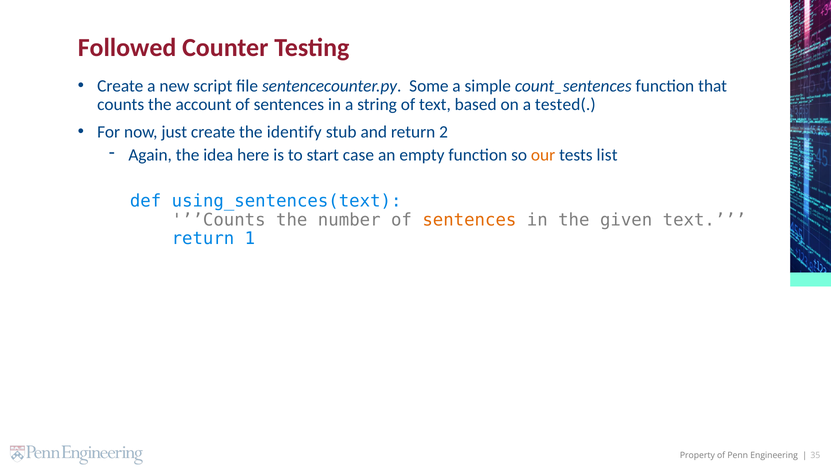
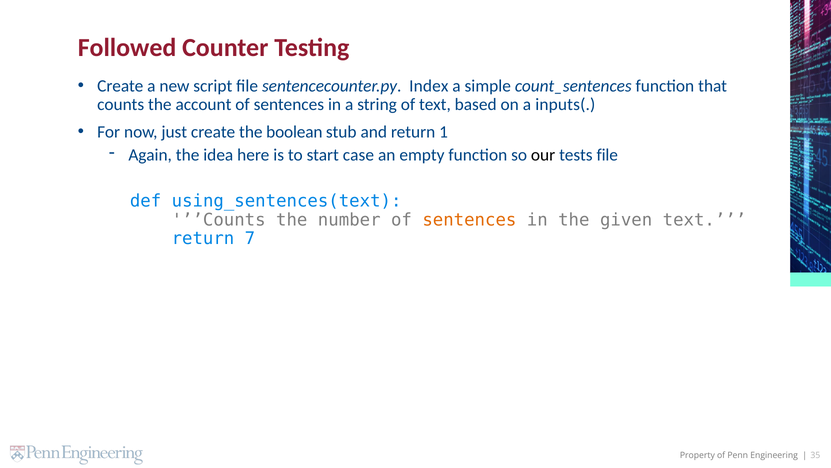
Some: Some -> Index
tested(: tested( -> inputs(
identify: identify -> boolean
2: 2 -> 1
our colour: orange -> black
tests list: list -> file
1: 1 -> 7
